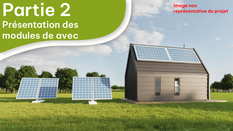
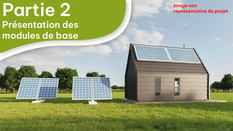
avec: avec -> base
